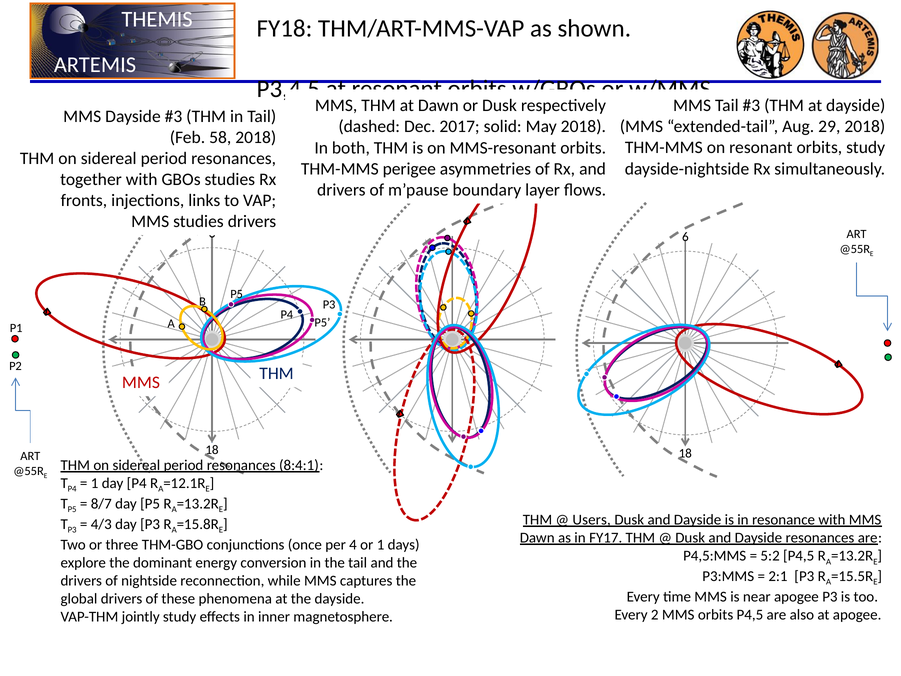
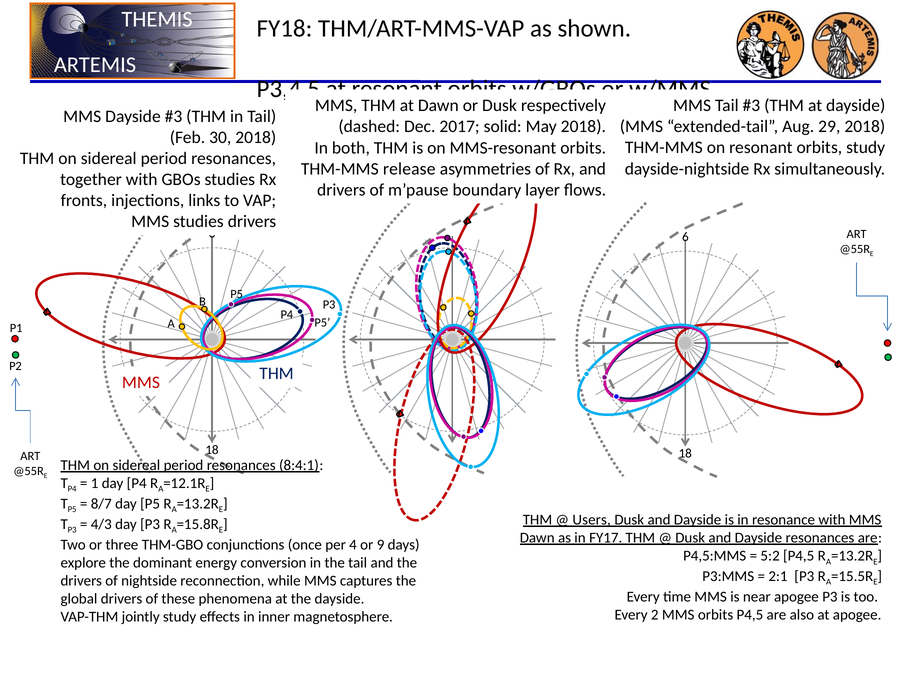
58: 58 -> 30
perigee: perigee -> release
or 1: 1 -> 9
